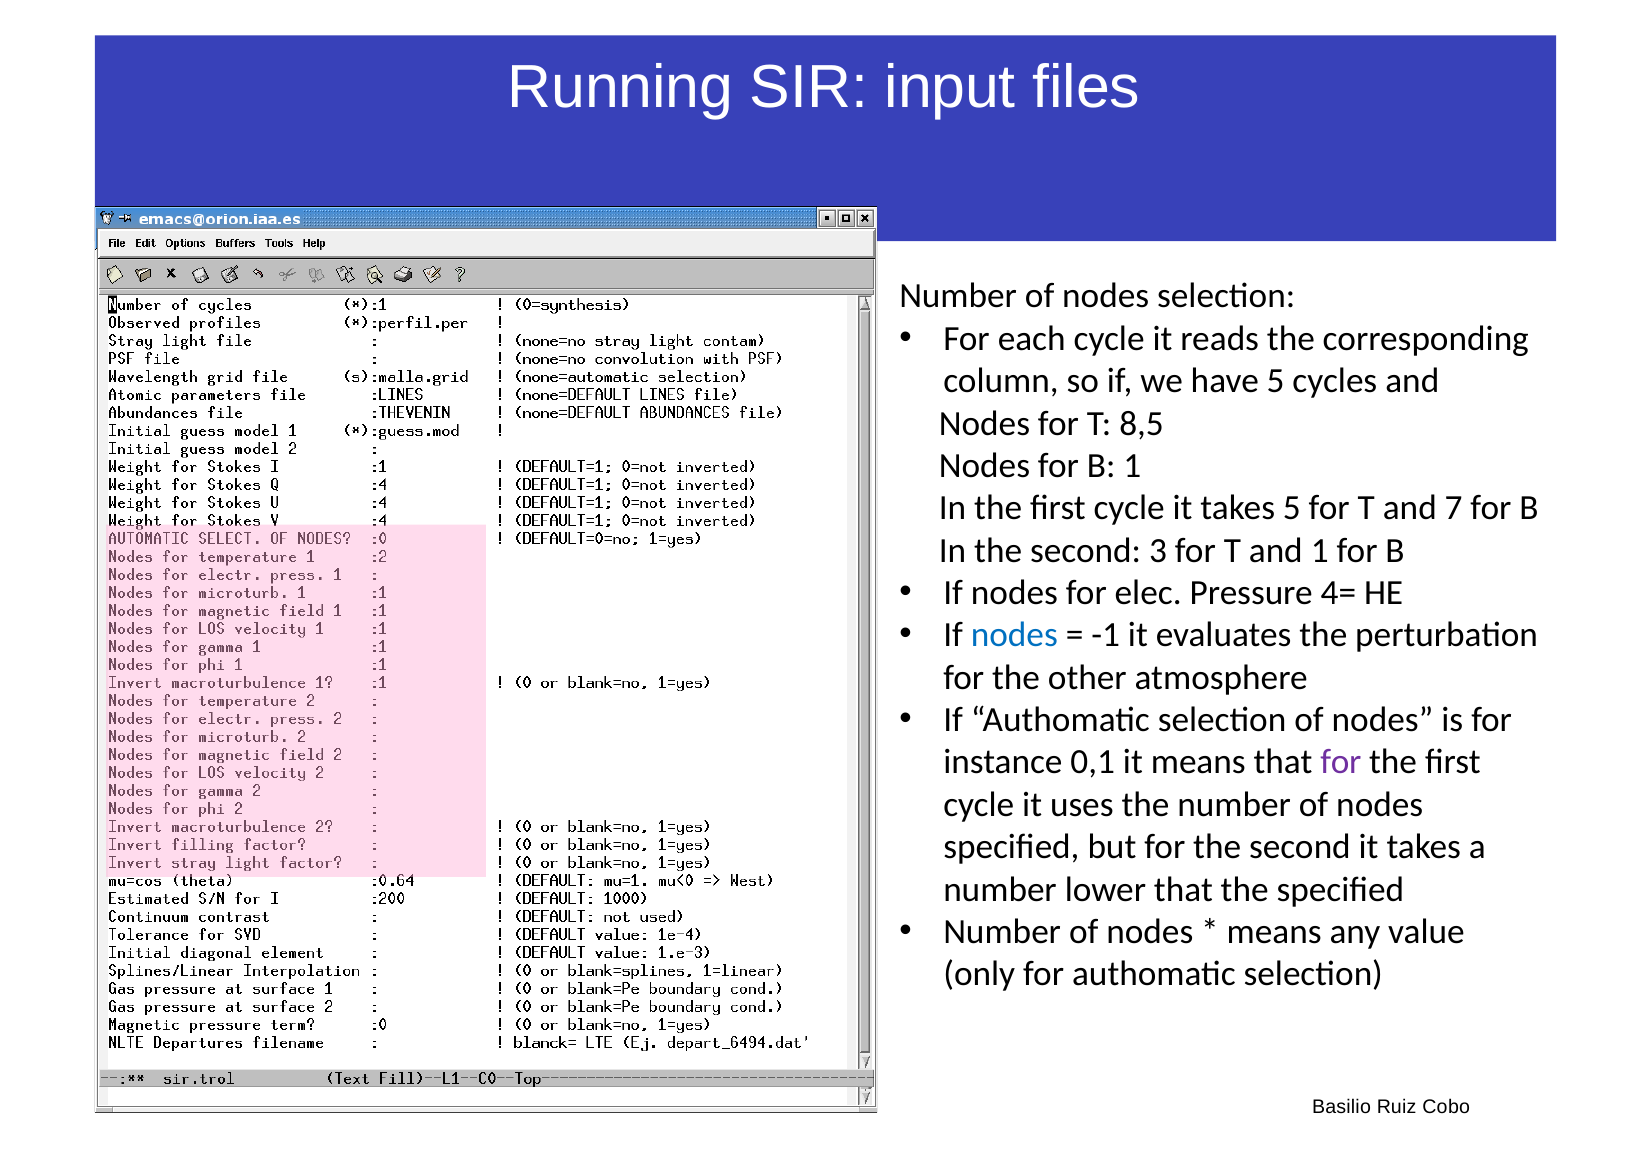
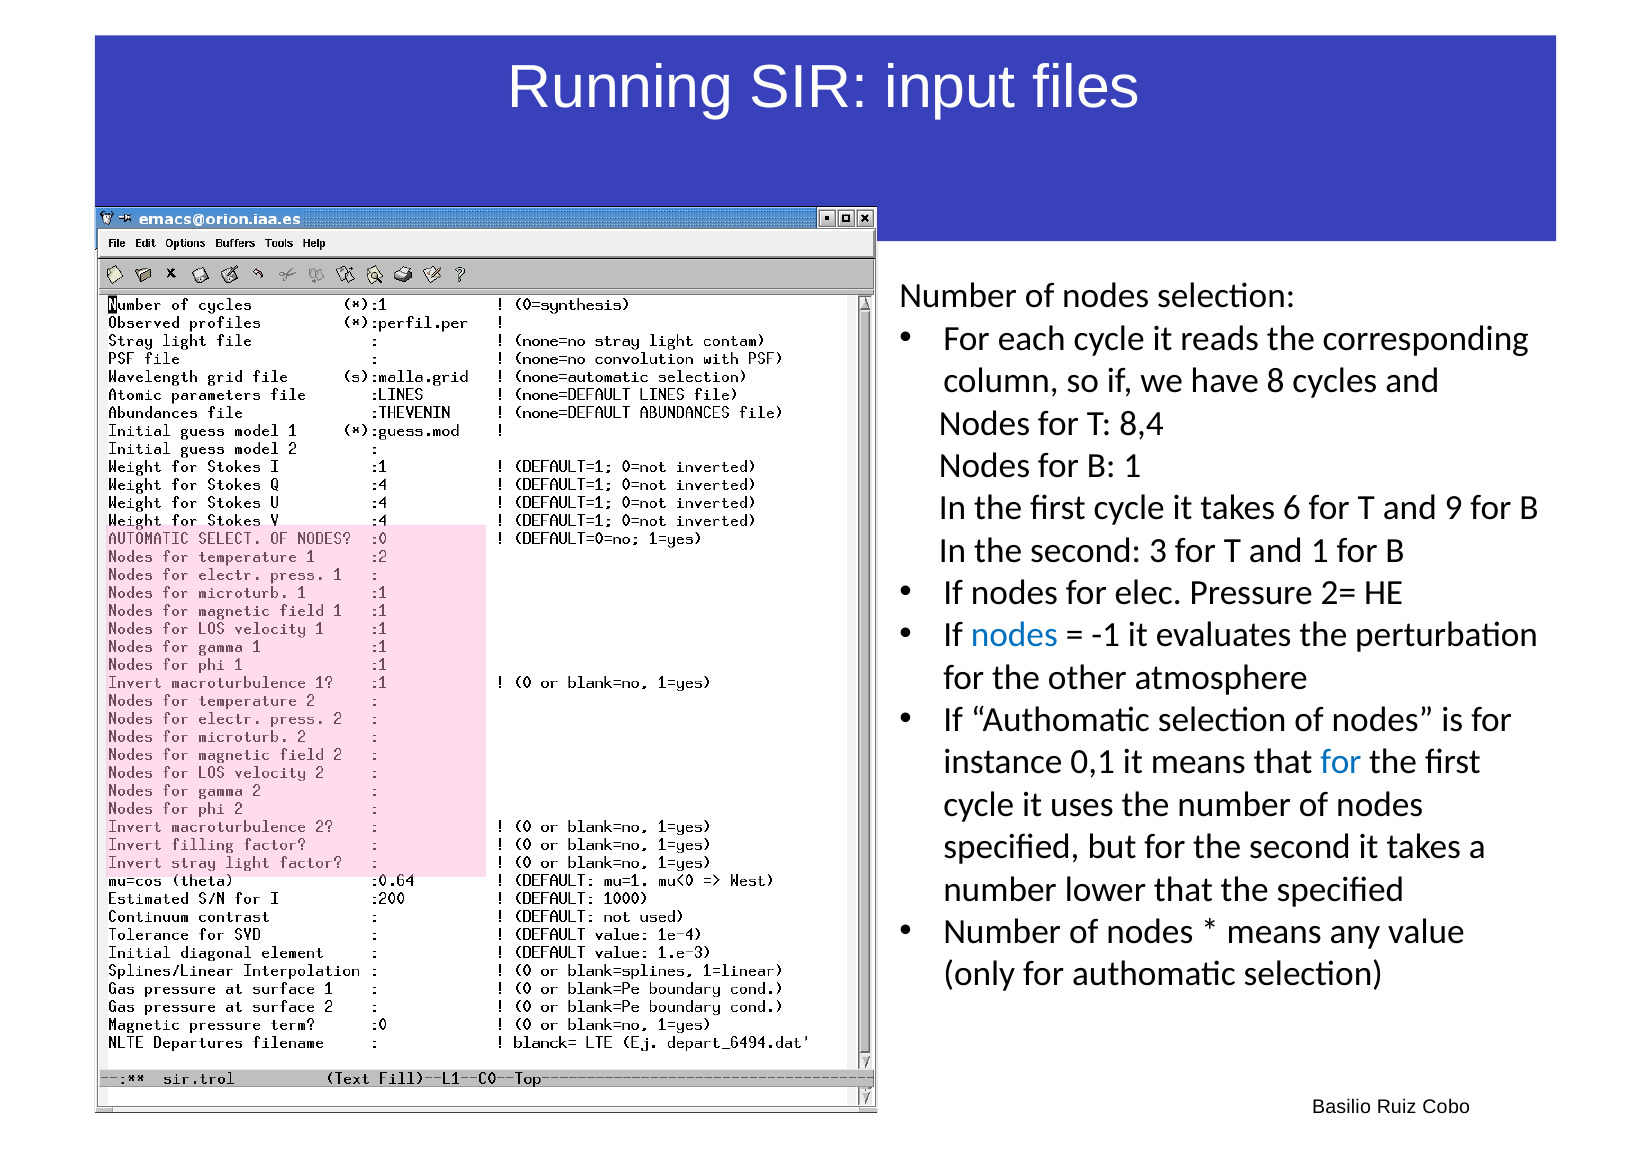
have 5: 5 -> 8
8,5: 8,5 -> 8,4
takes 5: 5 -> 6
7: 7 -> 9
4=: 4= -> 2=
for at (1341, 762) colour: purple -> blue
